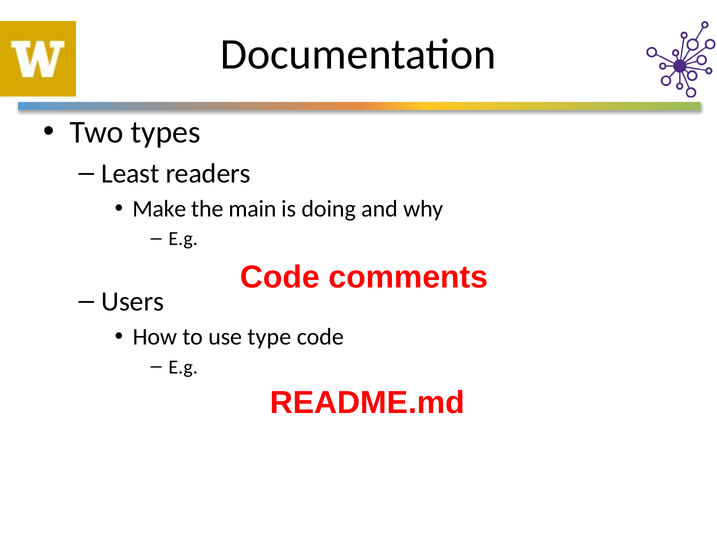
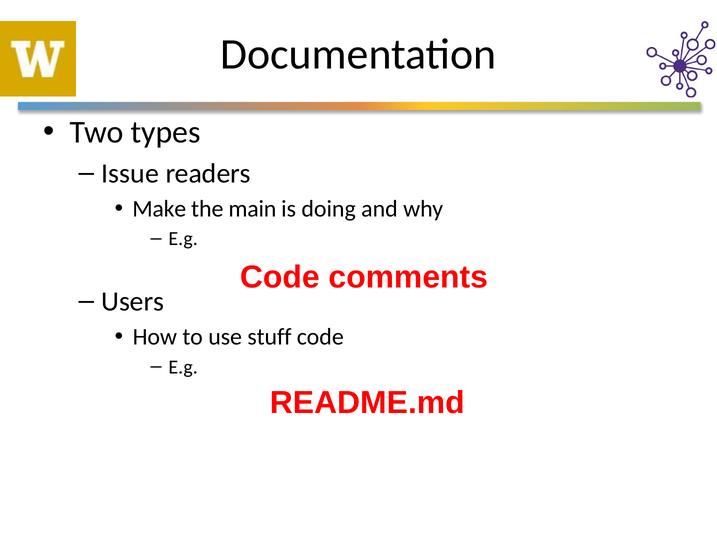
Least: Least -> Issue
type: type -> stuff
